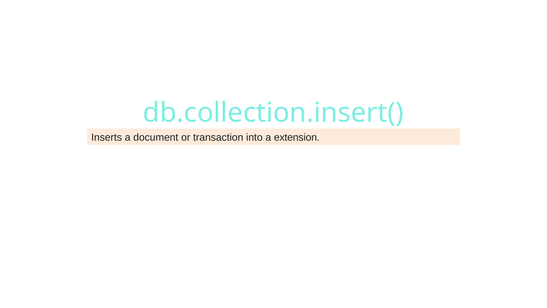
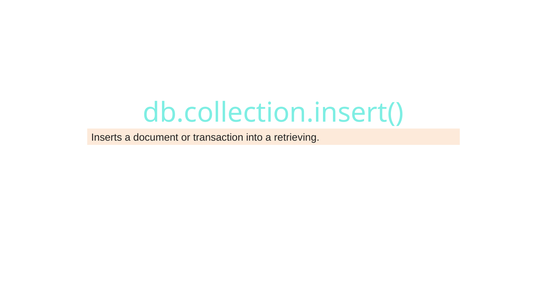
extension: extension -> retrieving
